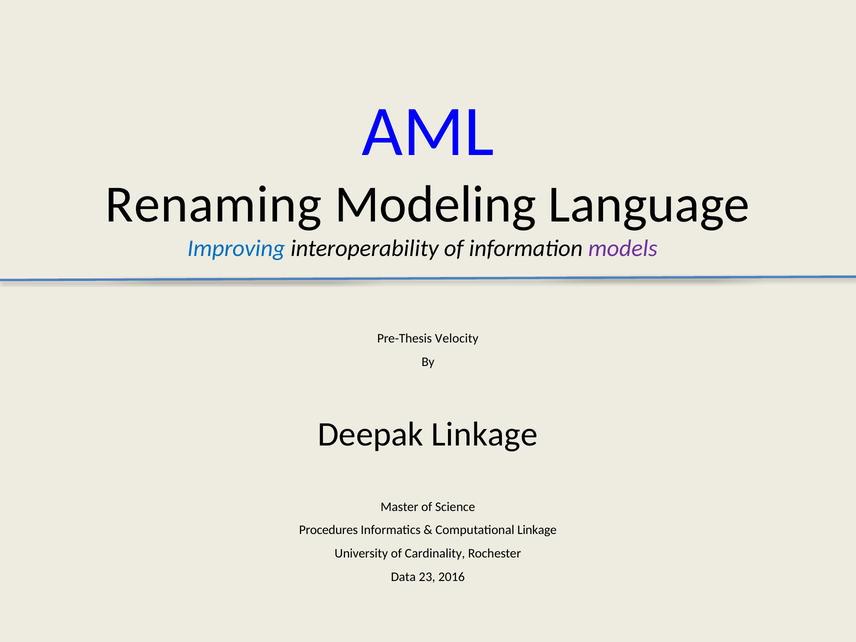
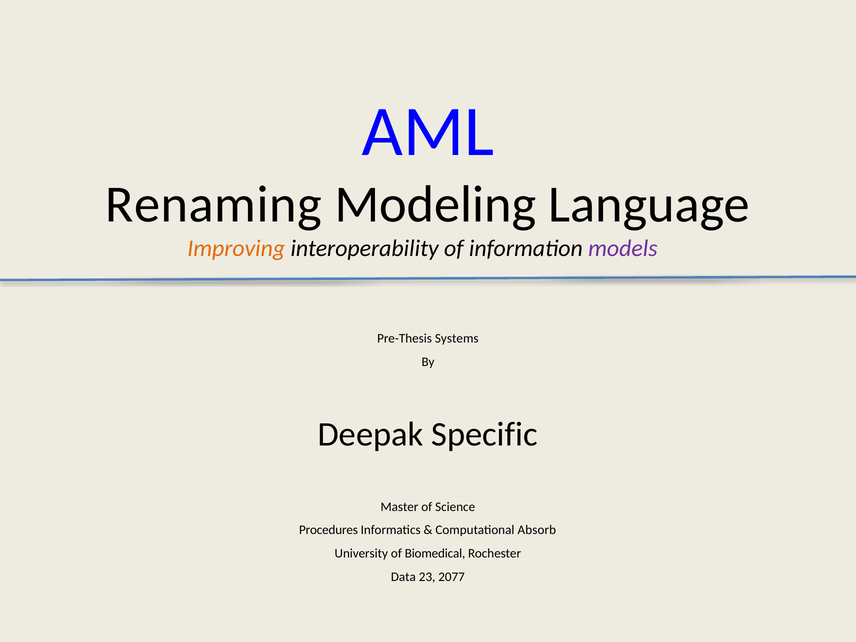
Improving colour: blue -> orange
Velocity: Velocity -> Systems
Deepak Linkage: Linkage -> Specific
Computational Linkage: Linkage -> Absorb
Cardinality: Cardinality -> Biomedical
2016: 2016 -> 2077
